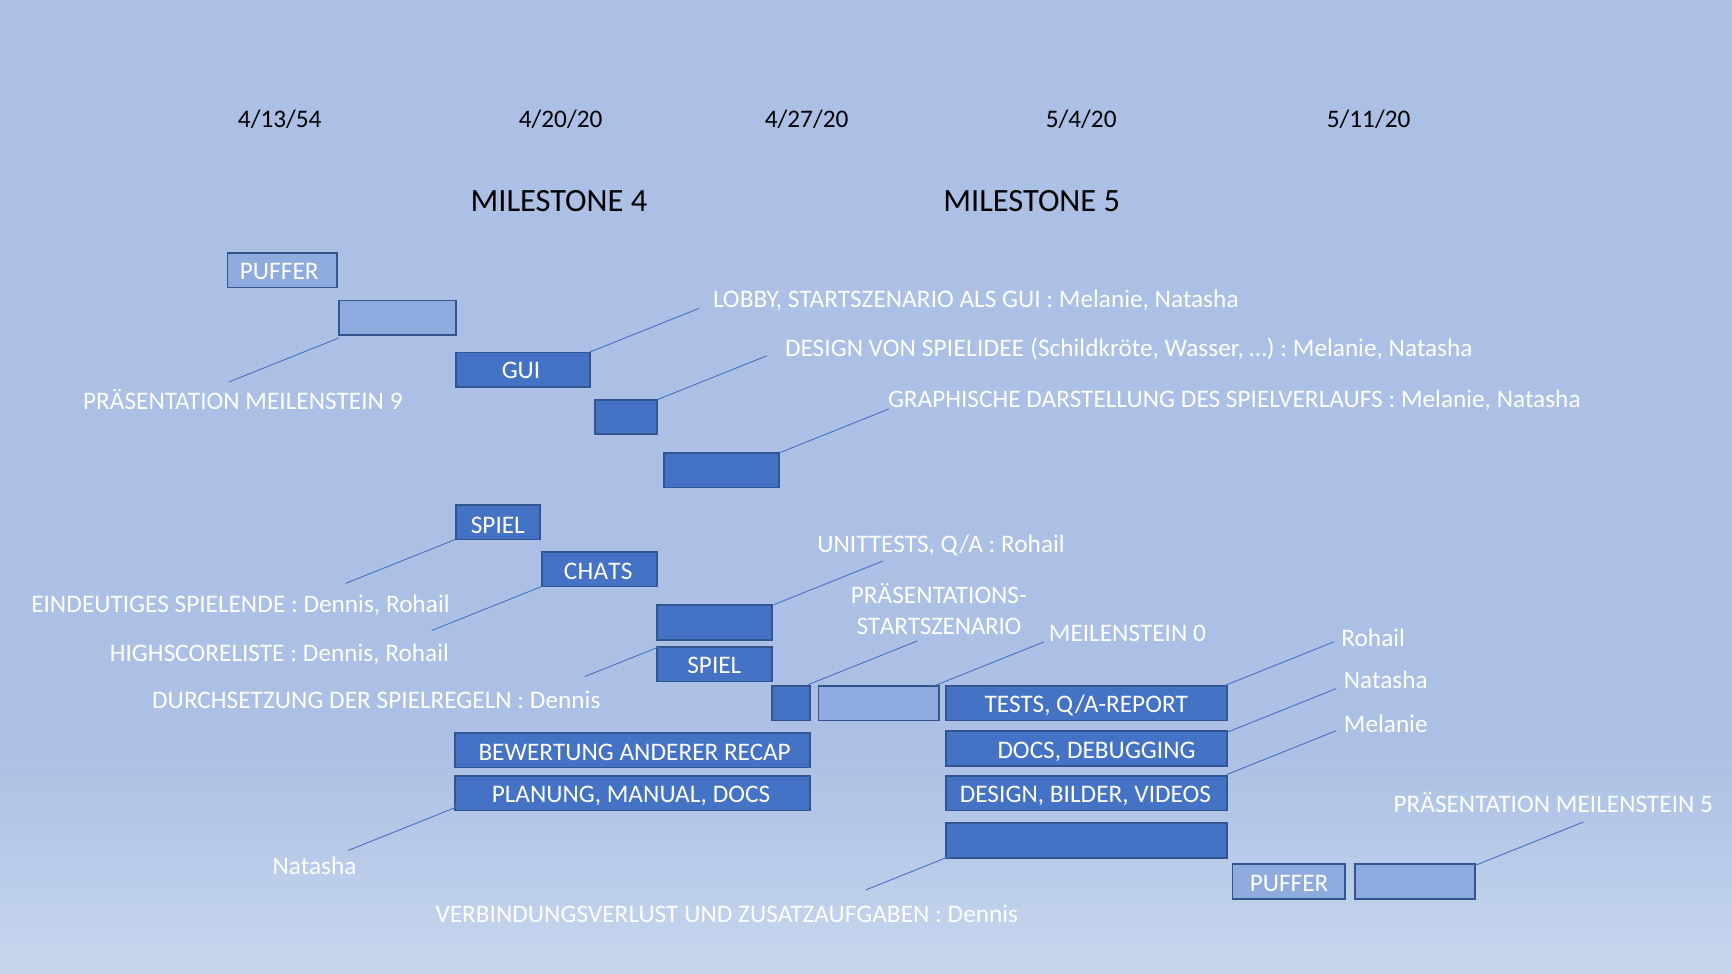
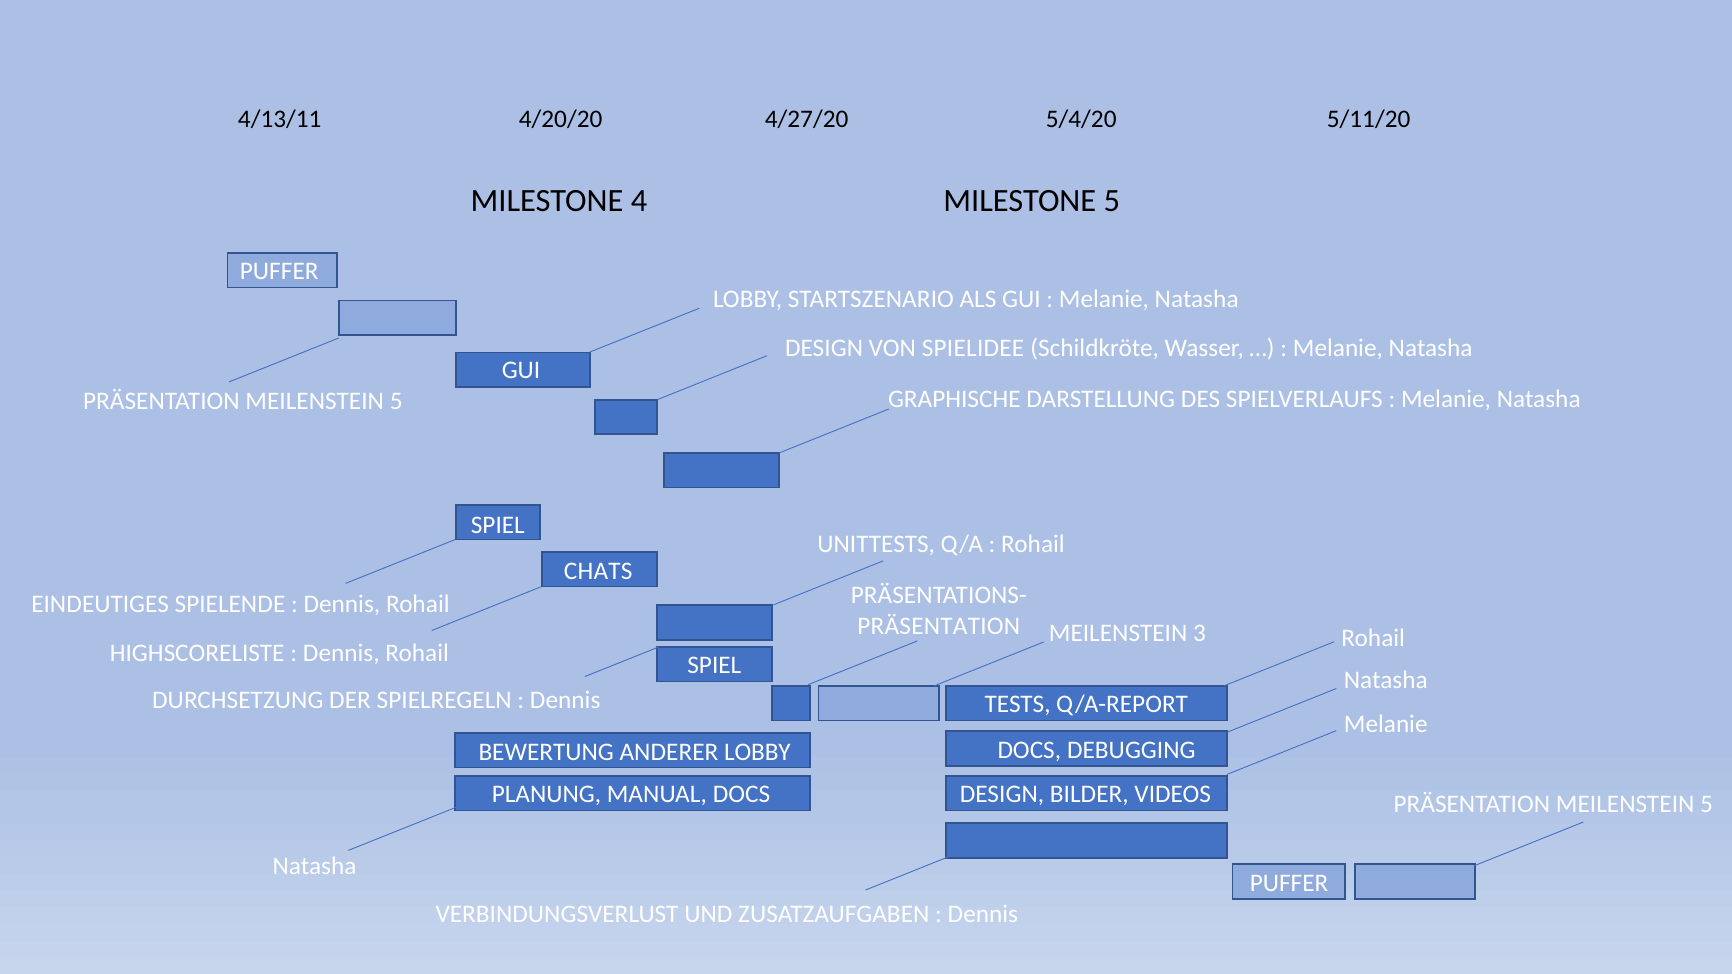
4/13/54: 4/13/54 -> 4/13/11
9 at (396, 402): 9 -> 5
STARTSZENARIO at (939, 626): STARTSZENARIO -> PRÄSENTATION
0: 0 -> 3
ANDERER RECAP: RECAP -> LOBBY
